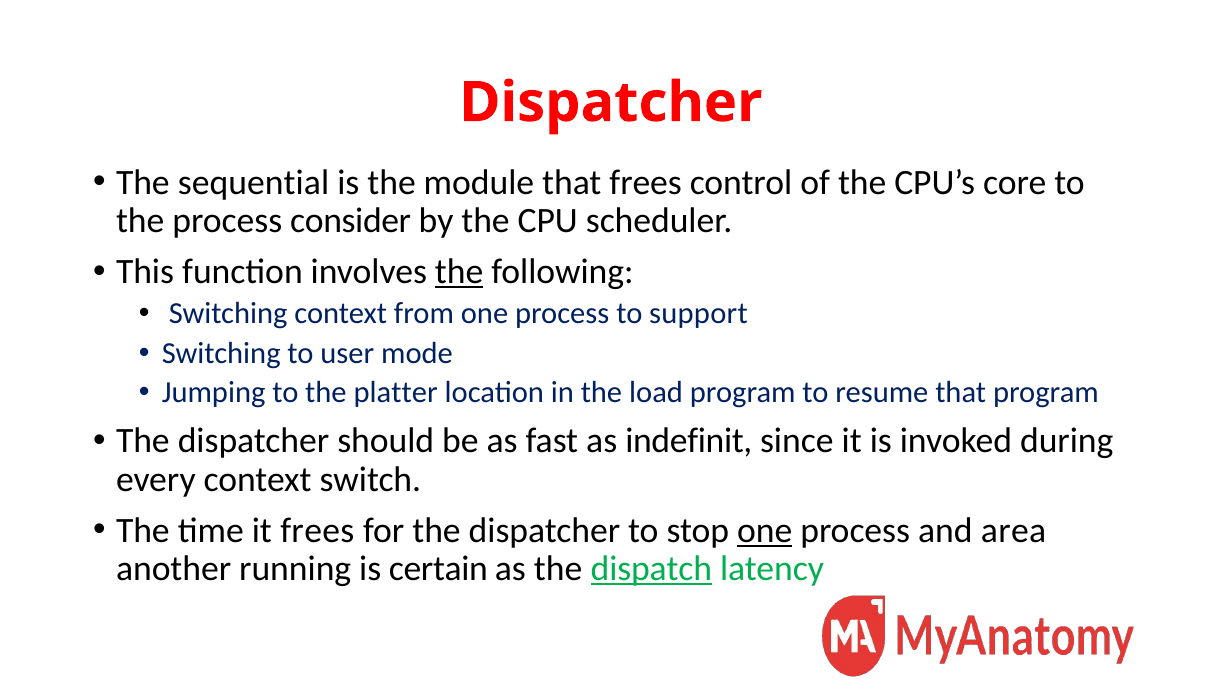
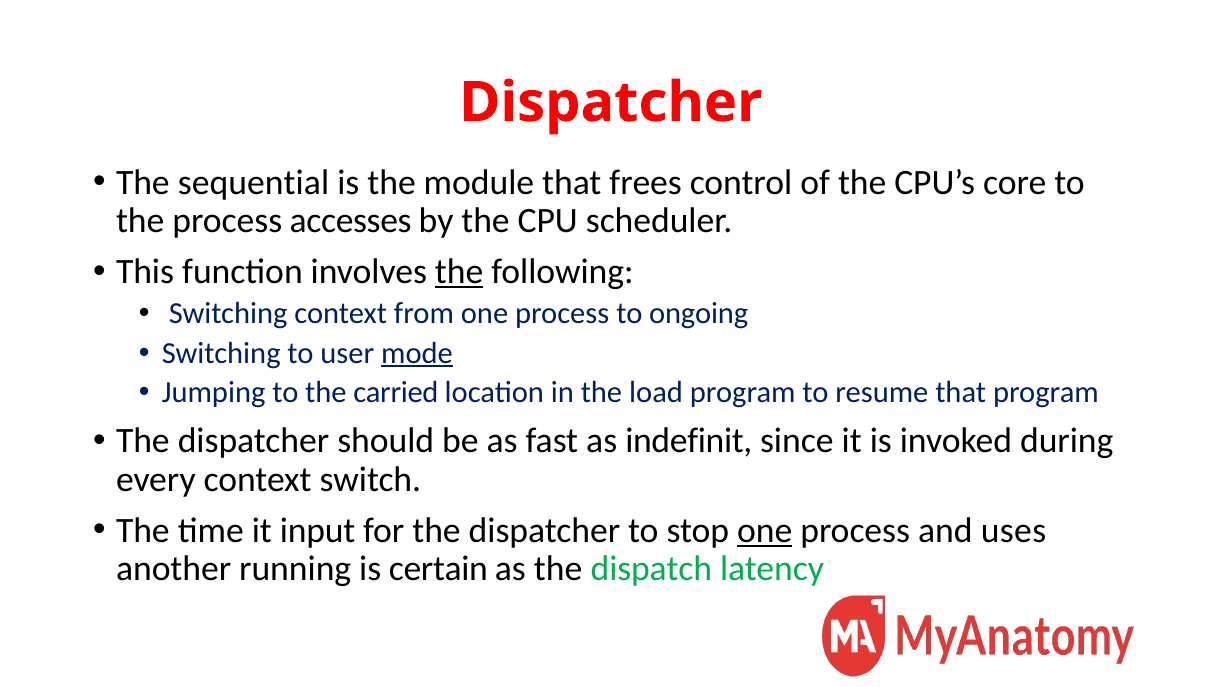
consider: consider -> accesses
support: support -> ongoing
mode underline: none -> present
platter: platter -> carried
it frees: frees -> input
area: area -> uses
dispatch underline: present -> none
